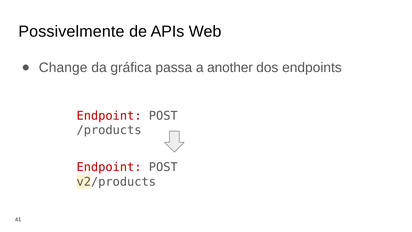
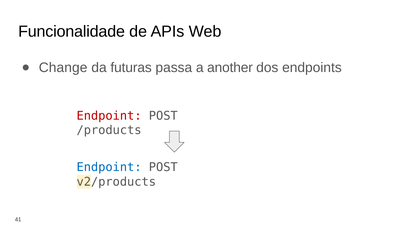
Possivelmente: Possivelmente -> Funcionalidade
gráfica: gráfica -> futuras
Endpoint at (109, 167) colour: red -> blue
